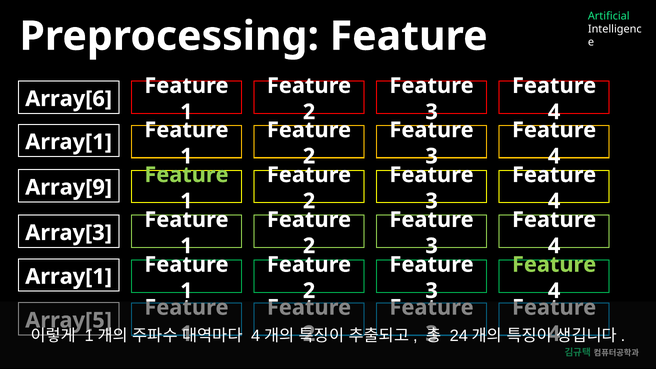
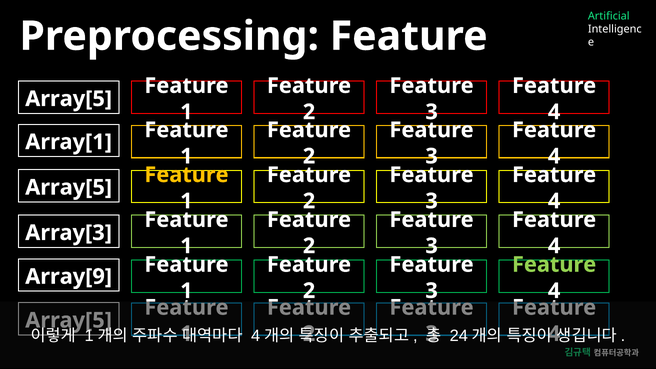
Array[6 at (69, 99): Array[6 -> Array[5
Feature at (186, 175) colour: light green -> yellow
Array[9 at (69, 187): Array[9 -> Array[5
Array[1 at (69, 277): Array[1 -> Array[9
